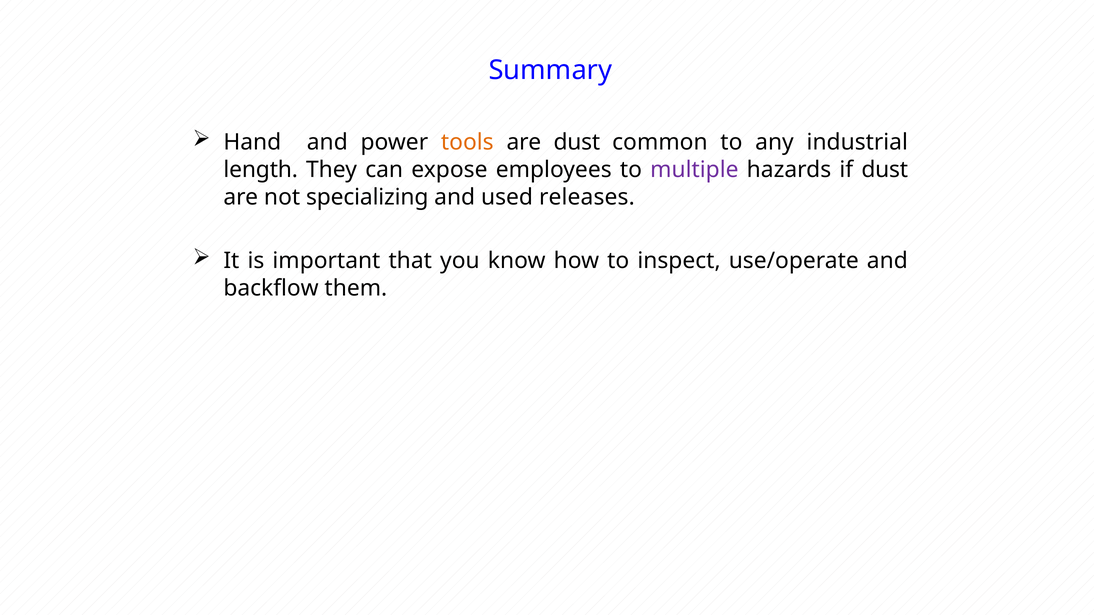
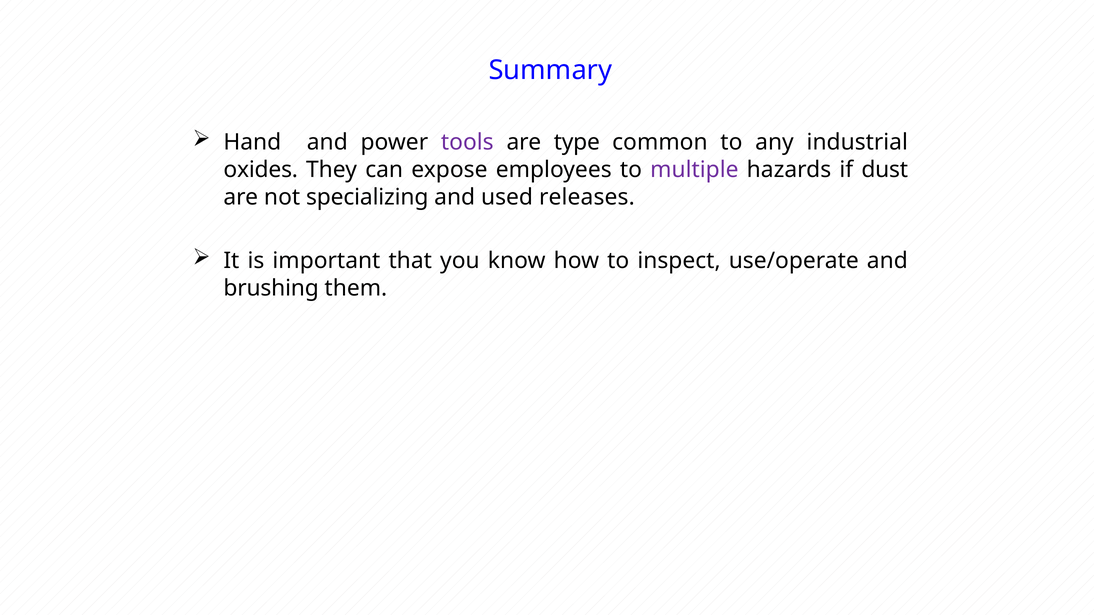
tools colour: orange -> purple
are dust: dust -> type
length: length -> oxides
backflow: backflow -> brushing
